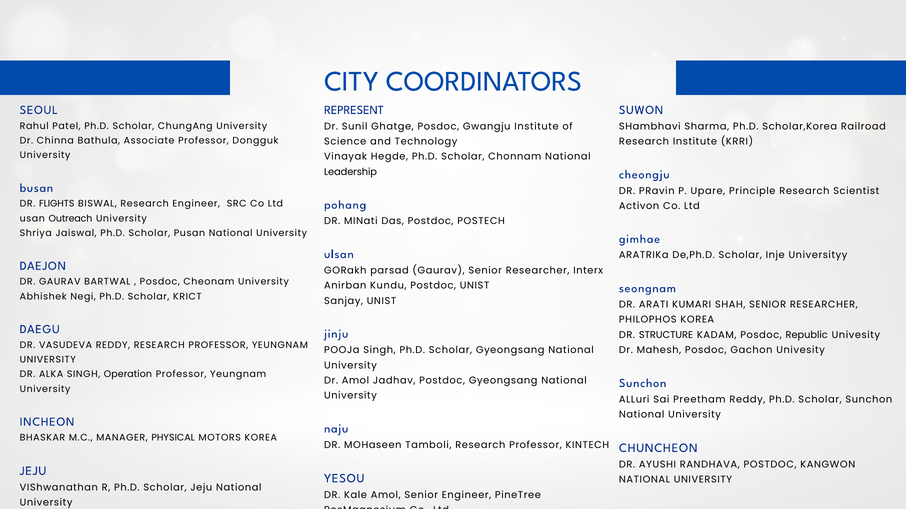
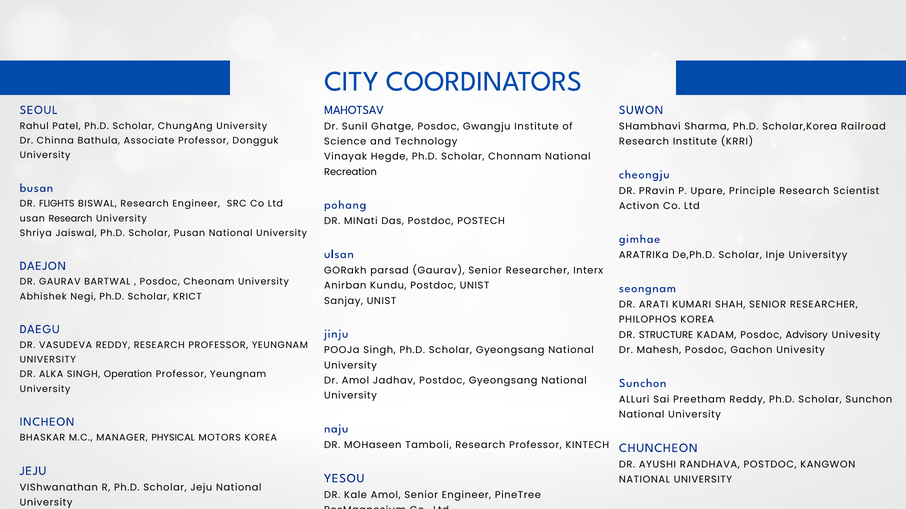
REPRESENT: REPRESENT -> MAHOTSAV
Leadership: Leadership -> Recreation
usan Outreach: Outreach -> Research
Republic: Republic -> Advisory
